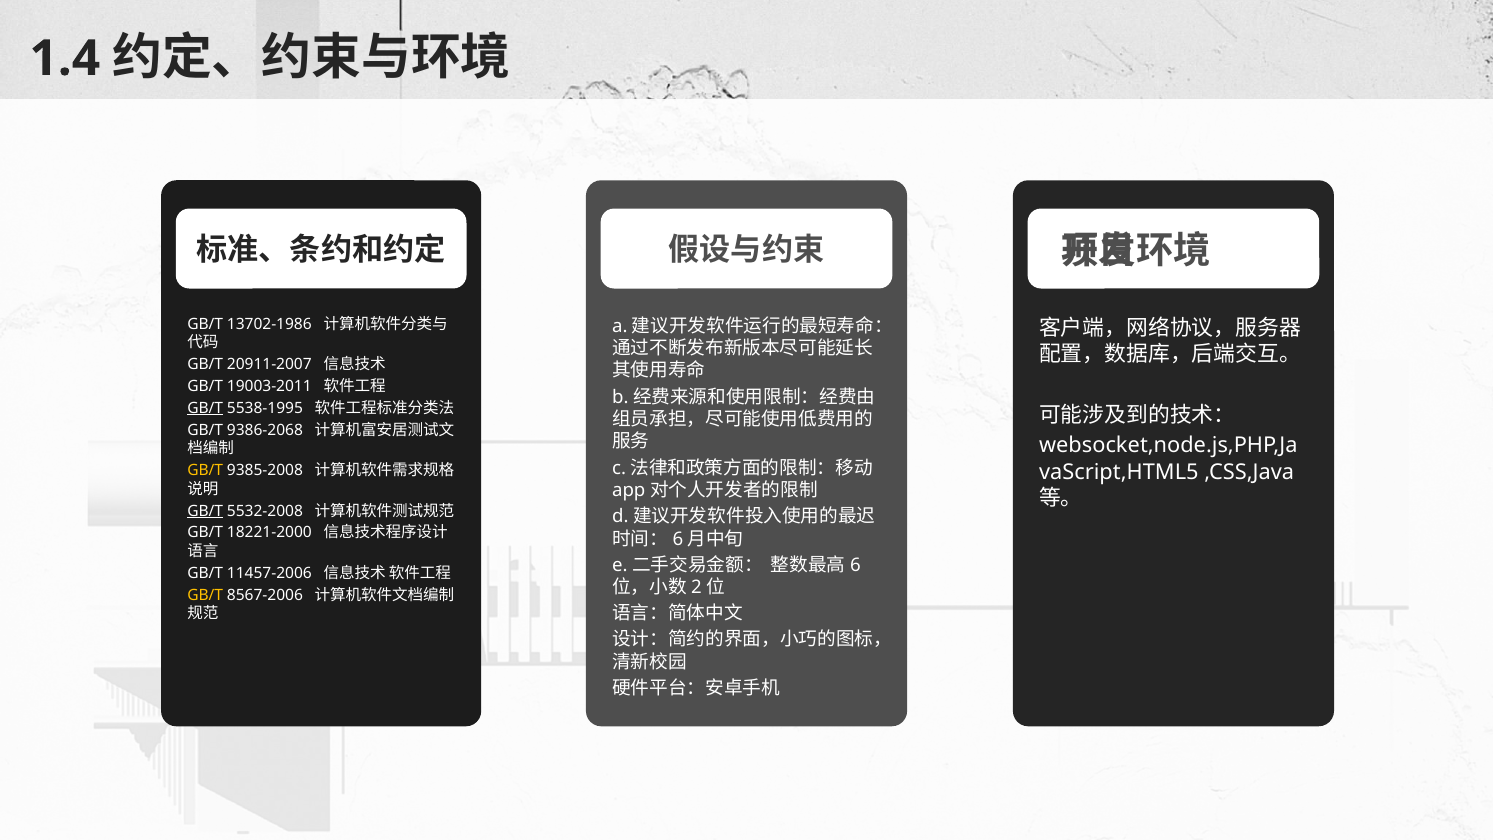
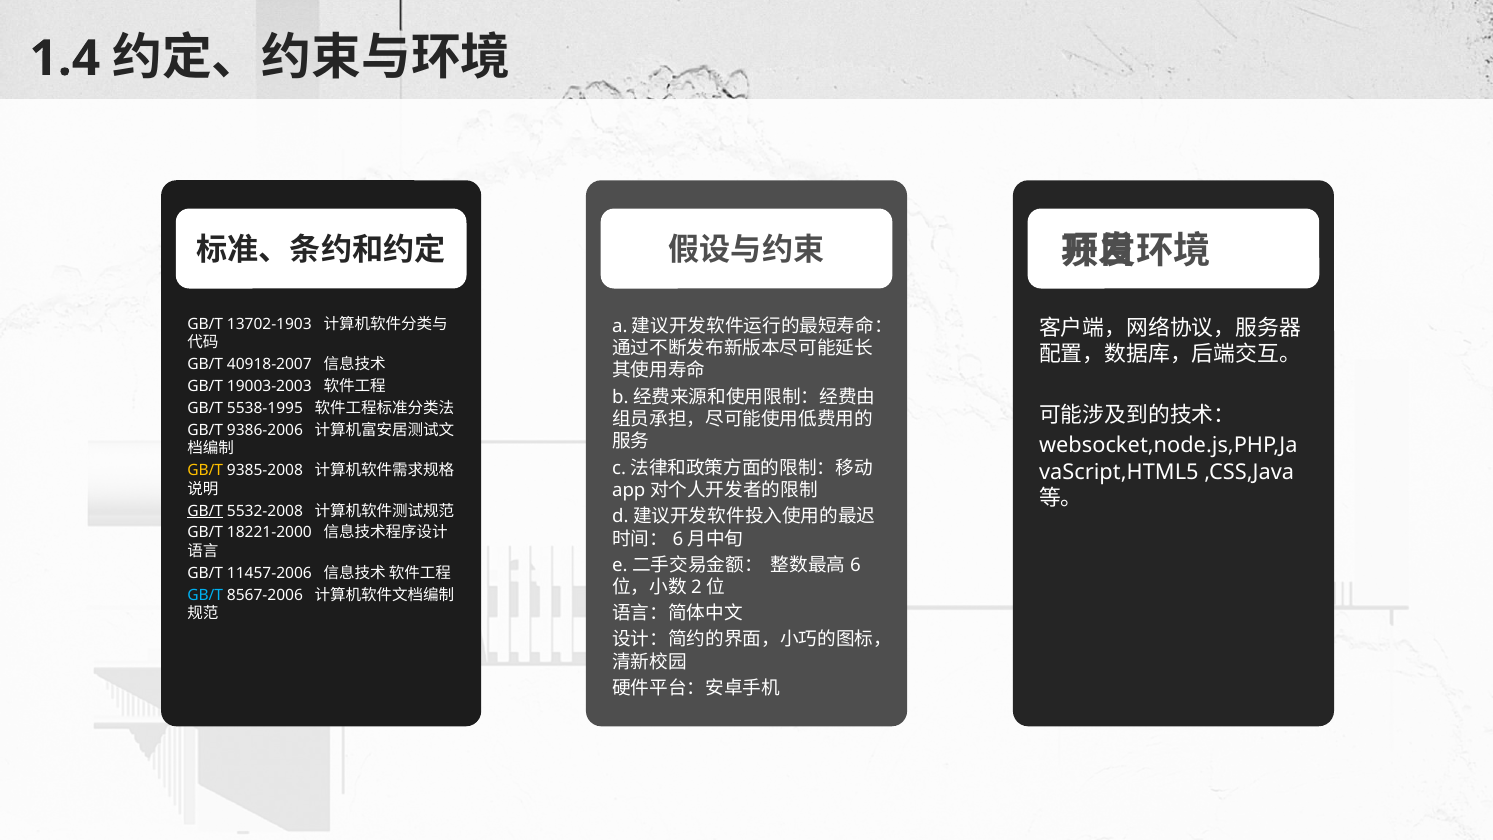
13702-1986: 13702-1986 -> 13702-1903
20911-2007: 20911-2007 -> 40918-2007
19003-2011: 19003-2011 -> 19003-2003
GB/T at (205, 408) underline: present -> none
9386-2068: 9386-2068 -> 9386-2006
GB/T at (205, 595) colour: yellow -> light blue
